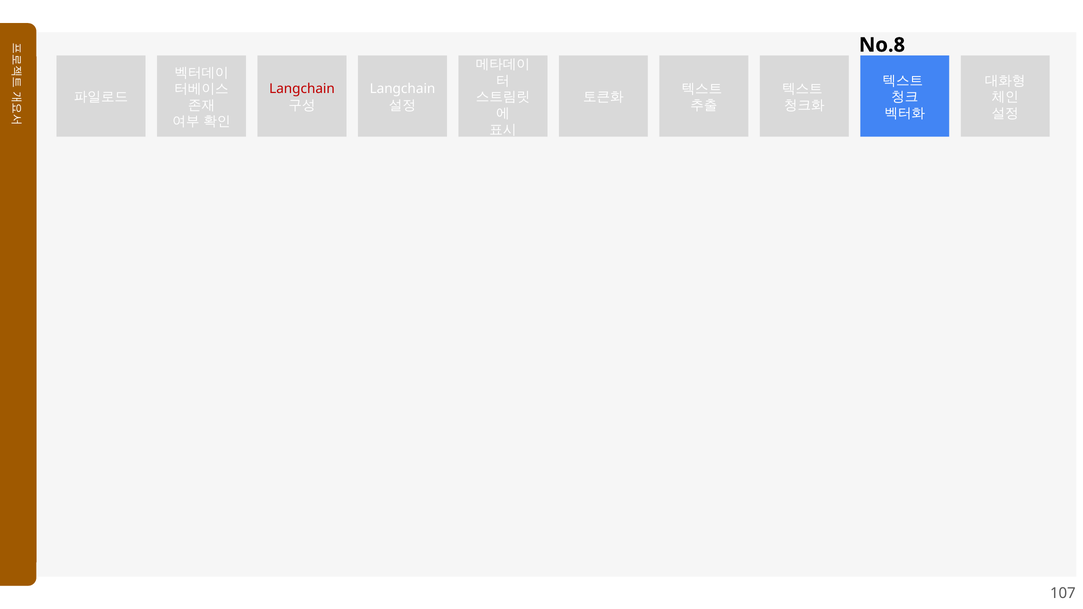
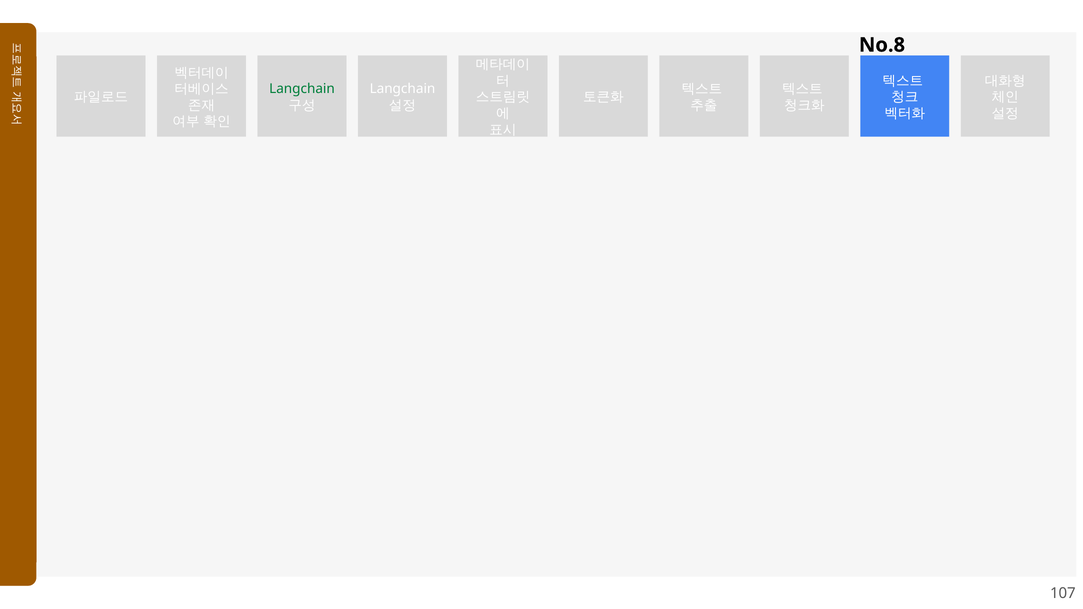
Langchain at (302, 89) colour: red -> green
